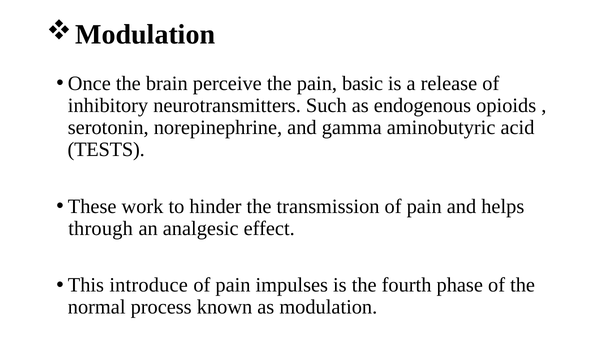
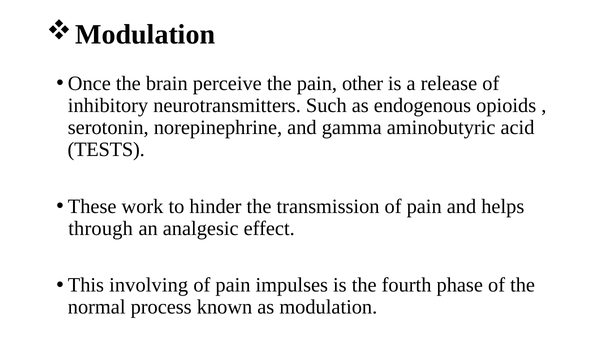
basic: basic -> other
introduce: introduce -> involving
